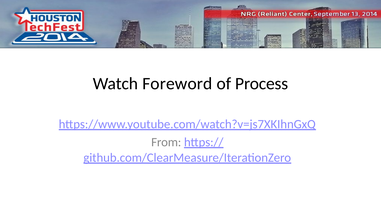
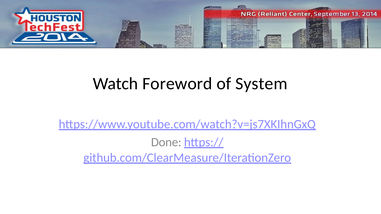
Process: Process -> System
From: From -> Done
